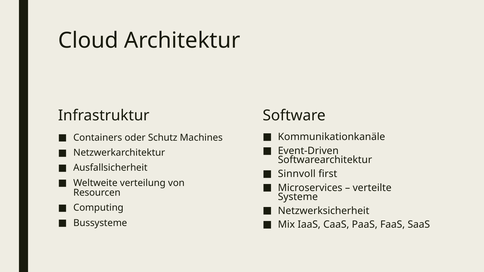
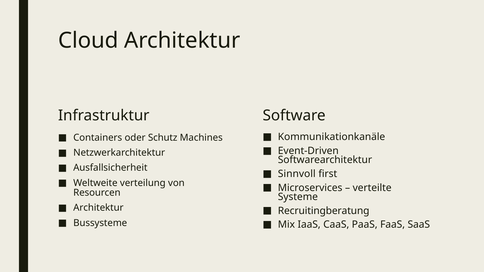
Computing at (98, 208): Computing -> Architektur
Netzwerksicherheit: Netzwerksicherheit -> Recruitingberatung
